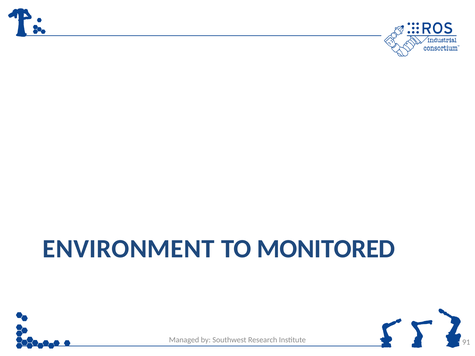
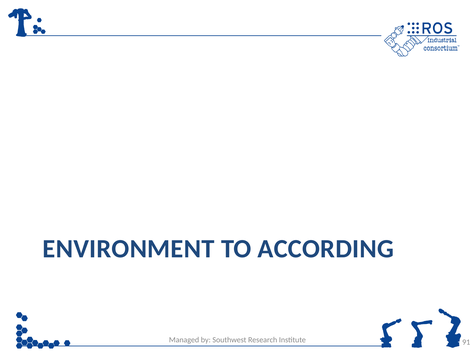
MONITORED: MONITORED -> ACCORDING
